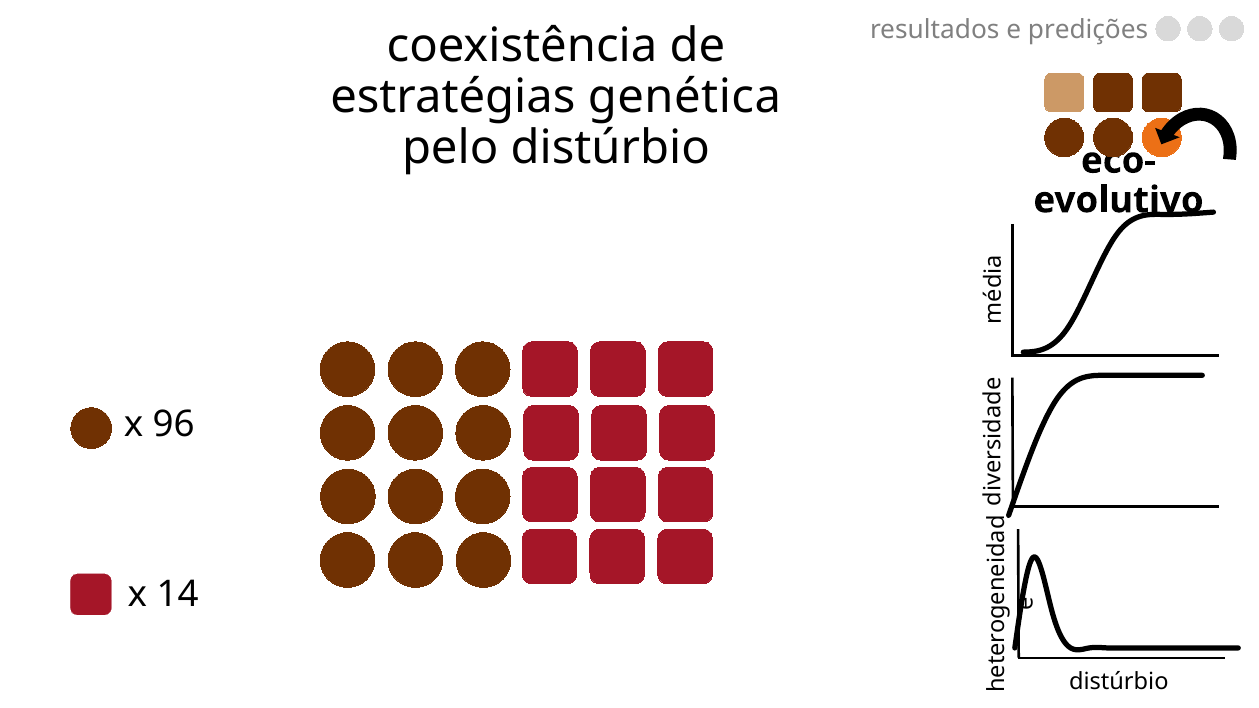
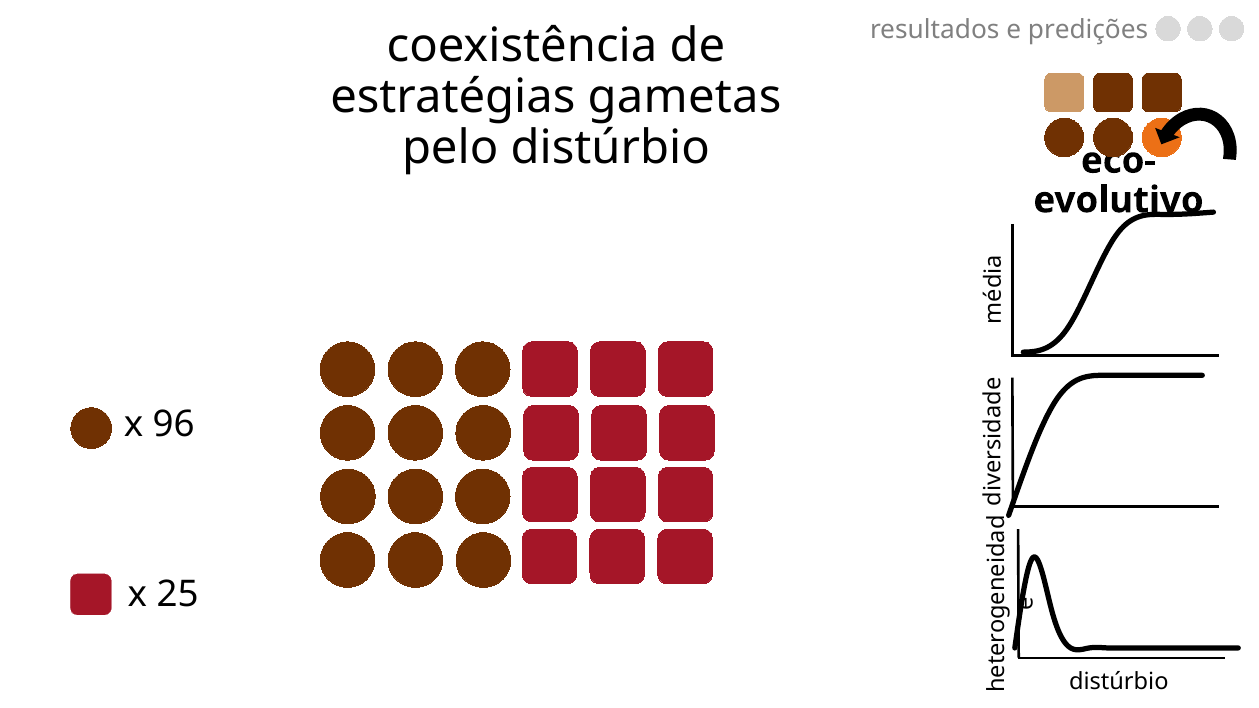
genética: genética -> gametas
14: 14 -> 25
